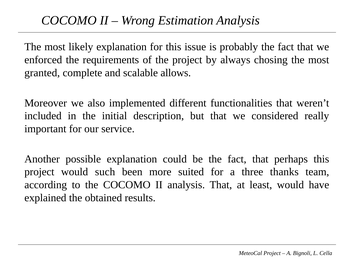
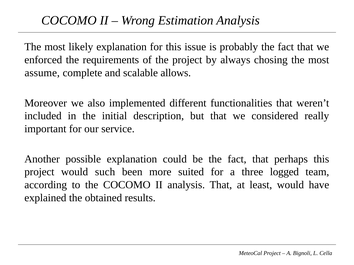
granted: granted -> assume
thanks: thanks -> logged
